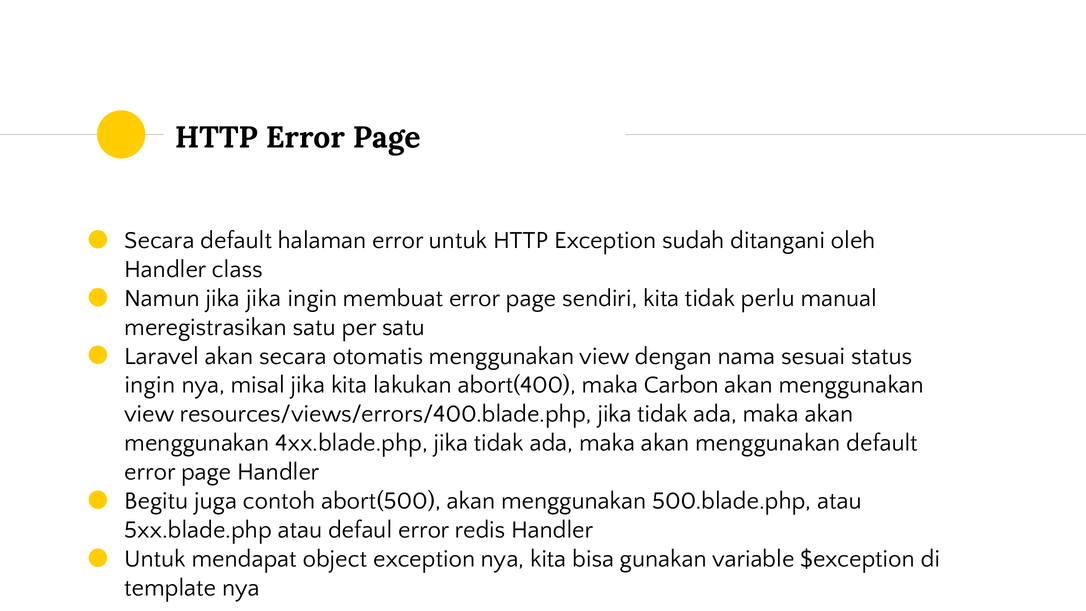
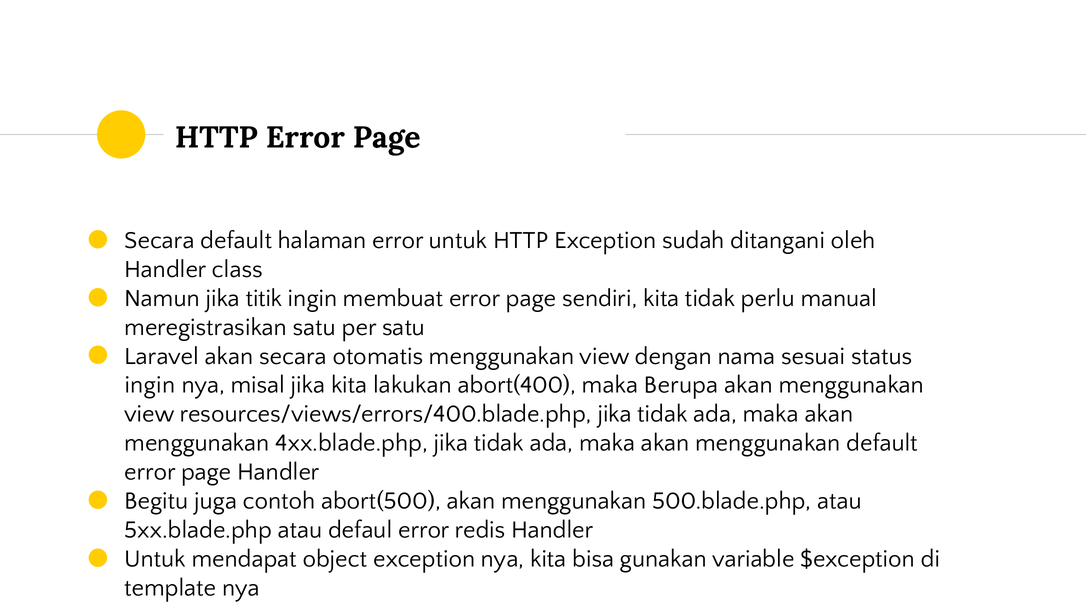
jika jika: jika -> titik
Carbon: Carbon -> Berupa
